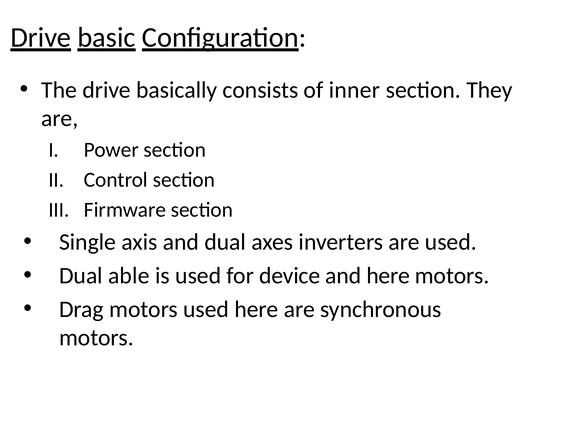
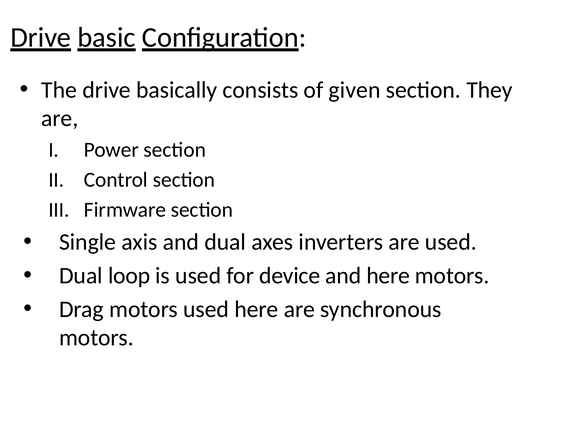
inner: inner -> given
able: able -> loop
